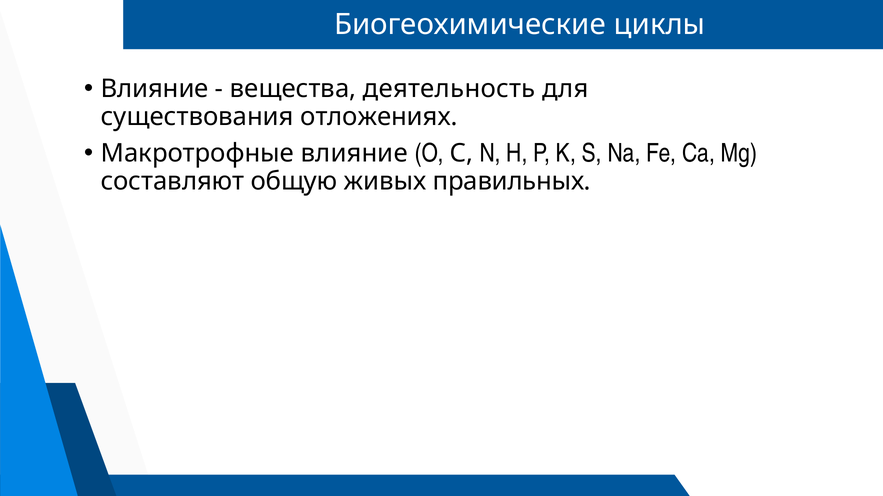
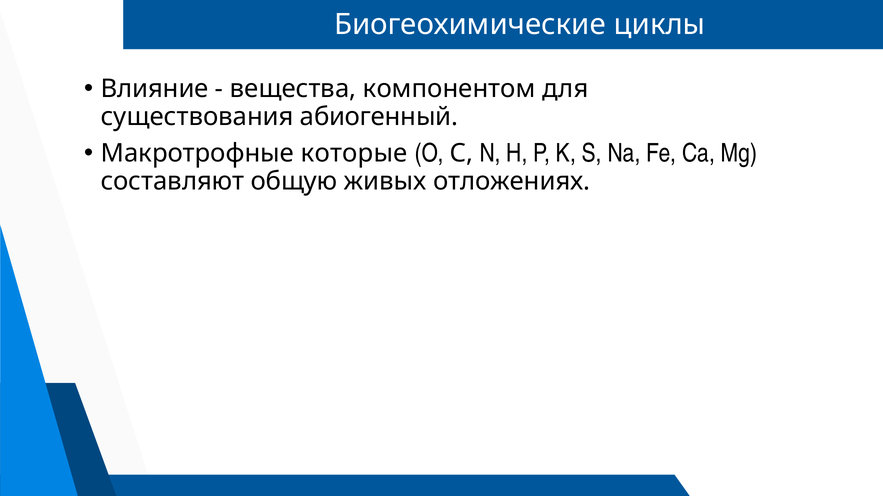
деятельность: деятельность -> компонентом
отложениях: отложениях -> абиогенный
Макротрофные влияние: влияние -> которые
правильных: правильных -> отложениях
